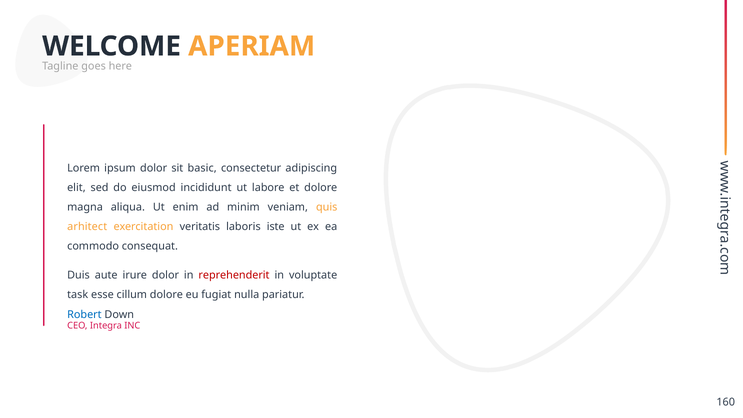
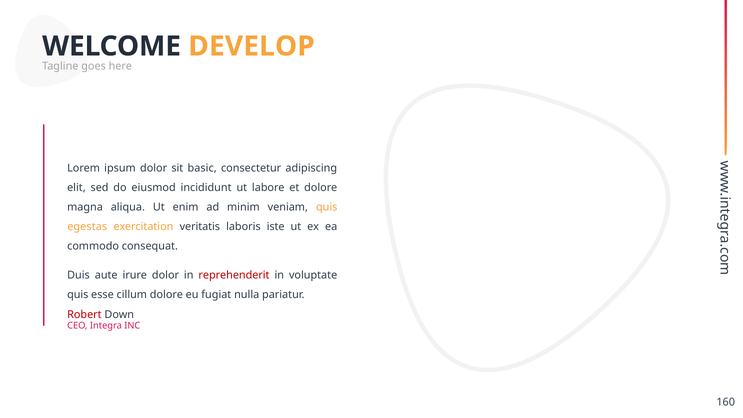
APERIAM: APERIAM -> DEVELOP
arhitect: arhitect -> egestas
task at (78, 295): task -> quis
Robert colour: blue -> red
